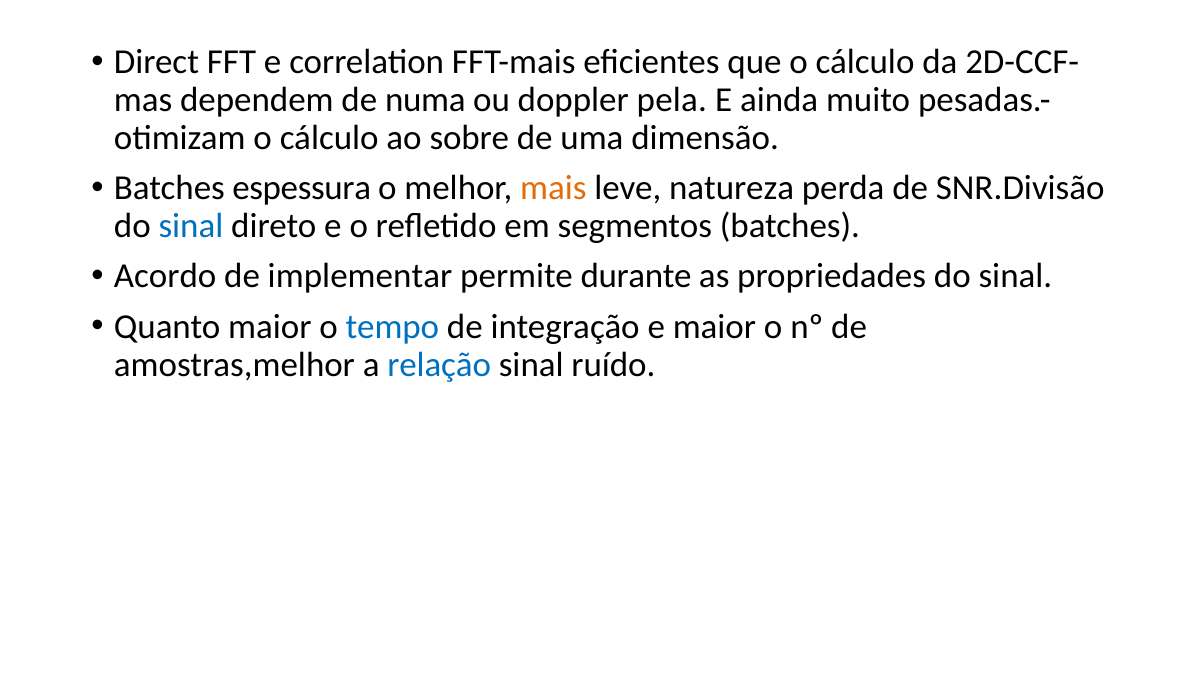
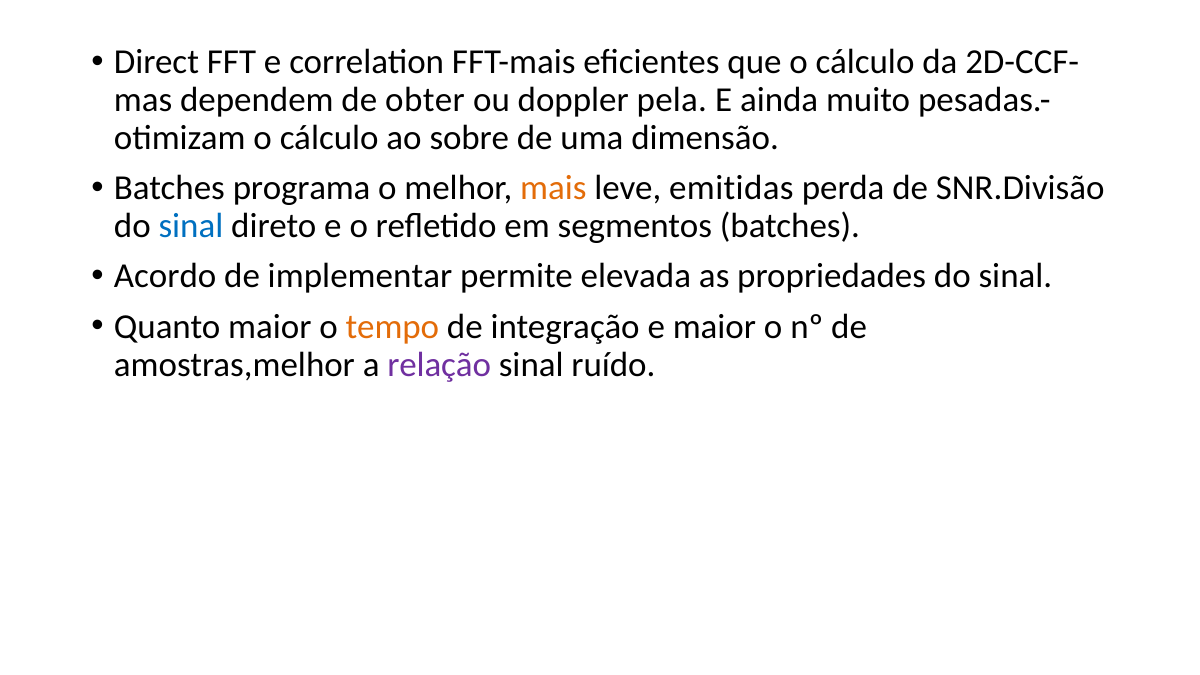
numa: numa -> obter
espessura: espessura -> programa
natureza: natureza -> emitidas
durante: durante -> elevada
tempo colour: blue -> orange
relação colour: blue -> purple
